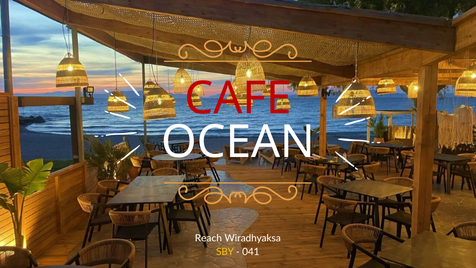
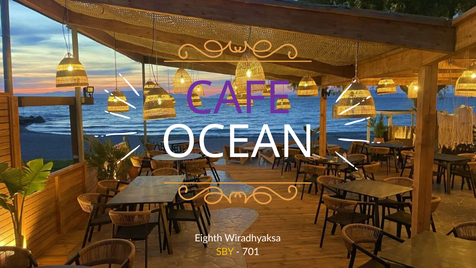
CAFE colour: red -> purple
Reach: Reach -> Eighth
041: 041 -> 701
